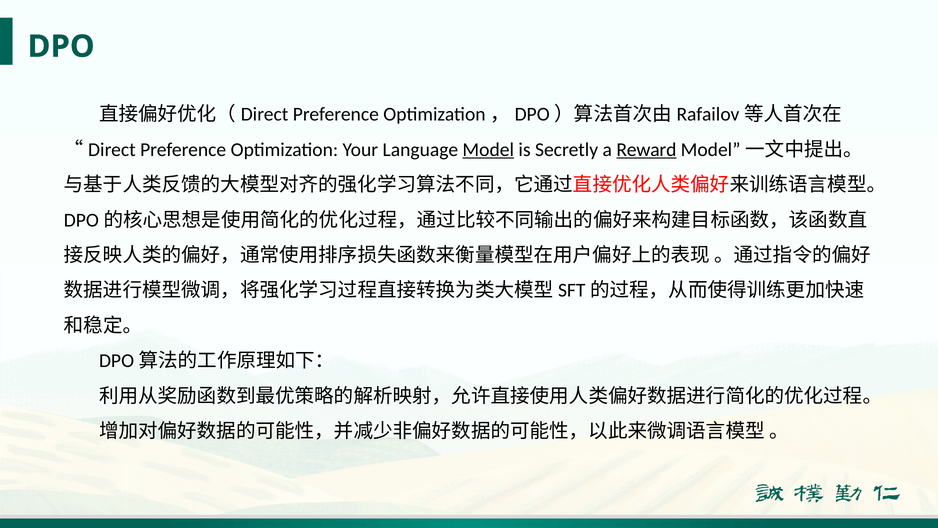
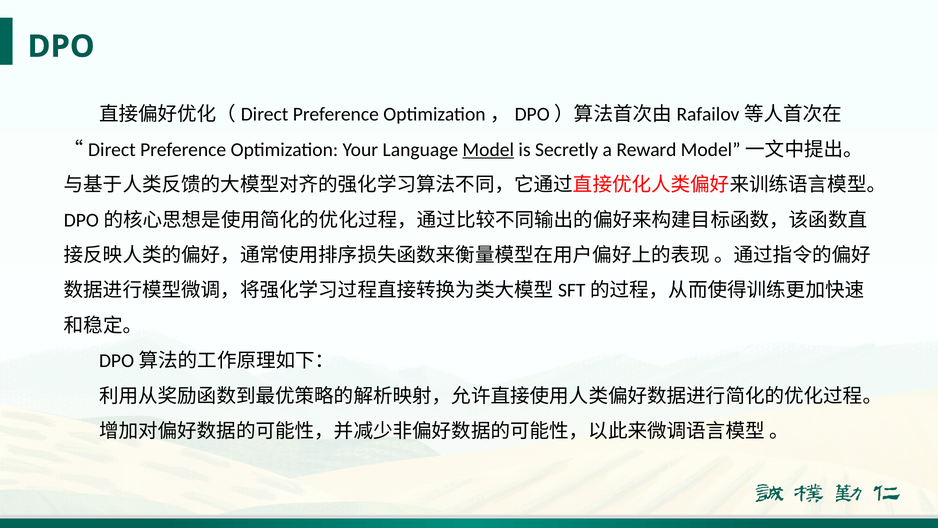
Reward underline: present -> none
